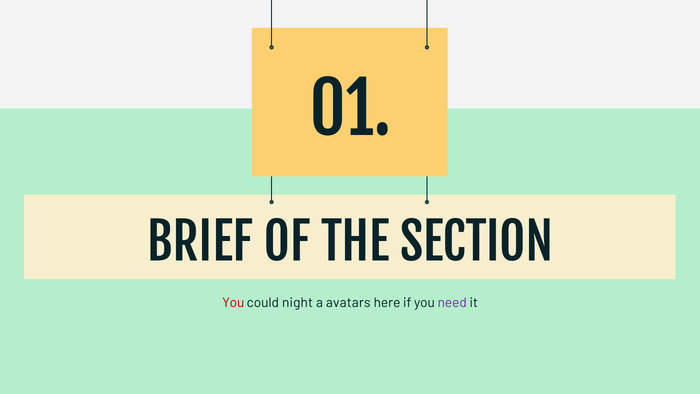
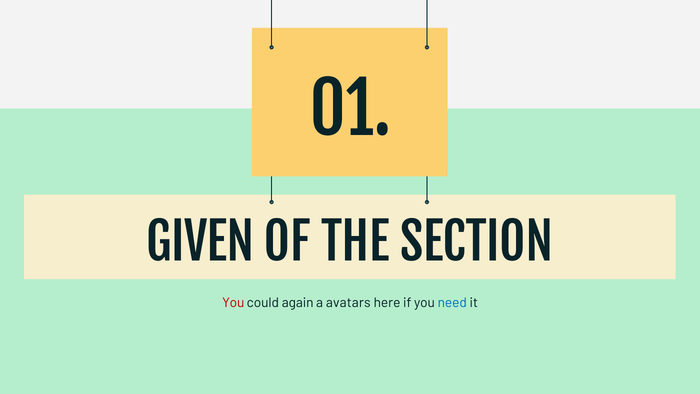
BRIEF: BRIEF -> GIVEN
night: night -> again
need colour: purple -> blue
